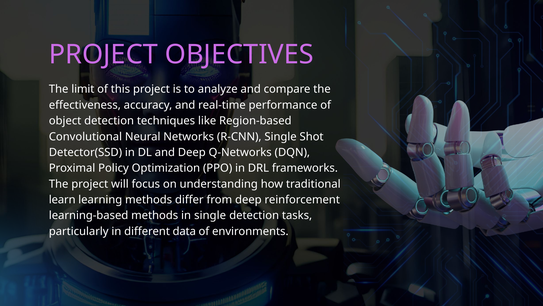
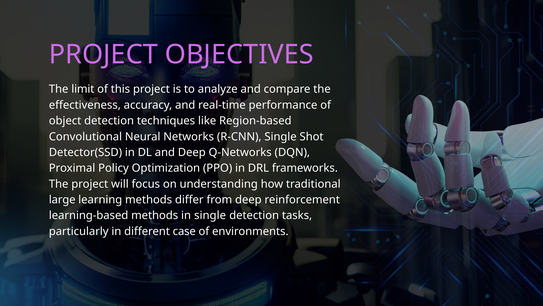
learn: learn -> large
data: data -> case
